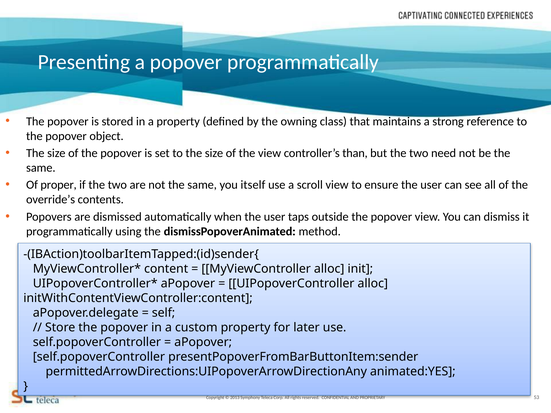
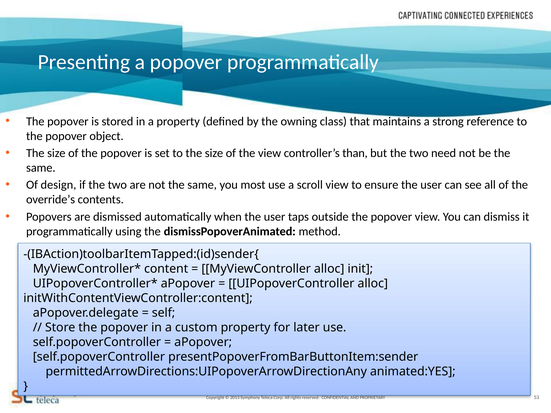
proper: proper -> design
itself: itself -> most
